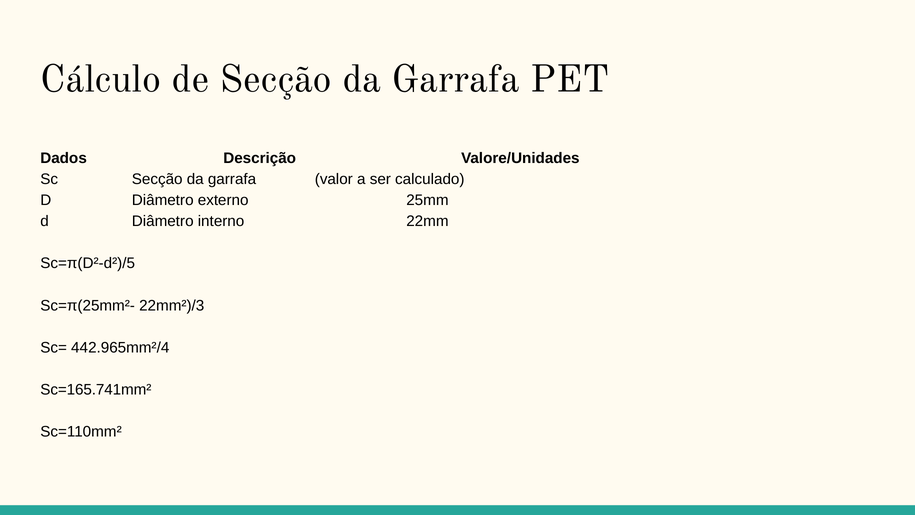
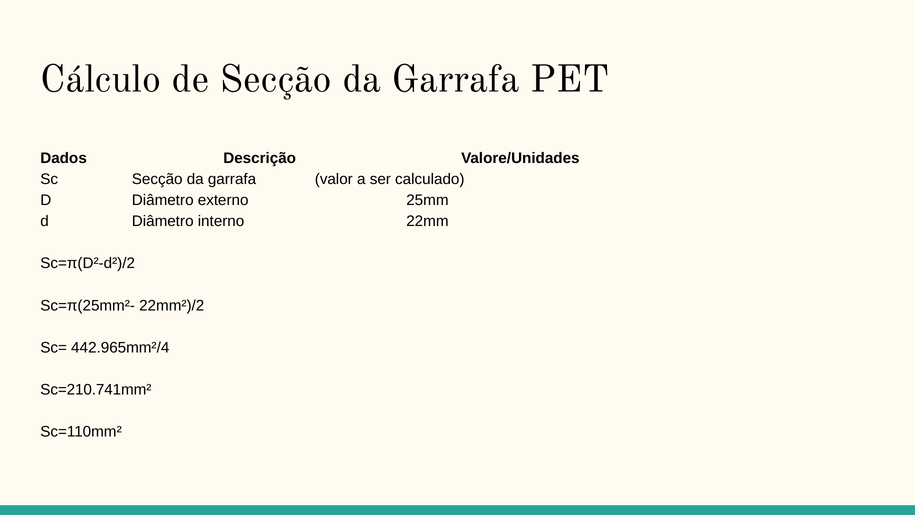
Sc=π(D²-d²)/5: Sc=π(D²-d²)/5 -> Sc=π(D²-d²)/2
22mm²)/3: 22mm²)/3 -> 22mm²)/2
Sc=165.741mm²: Sc=165.741mm² -> Sc=210.741mm²
